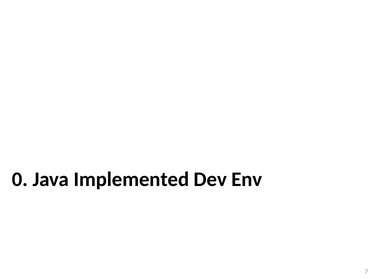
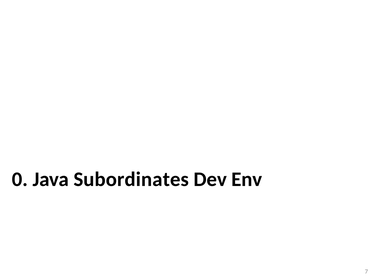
Implemented: Implemented -> Subordinates
